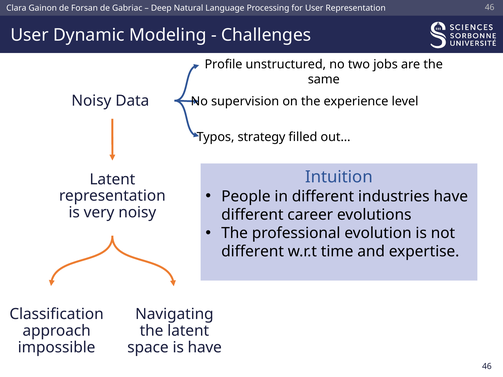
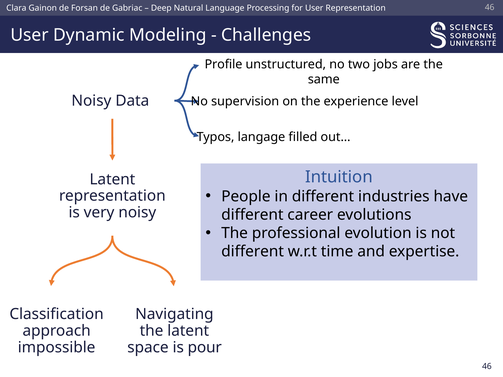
strategy: strategy -> langage
is have: have -> pour
